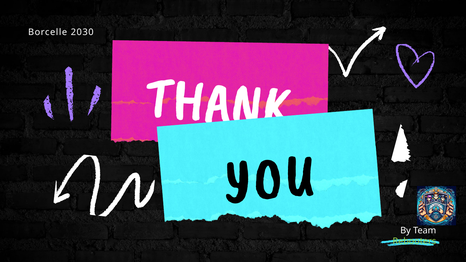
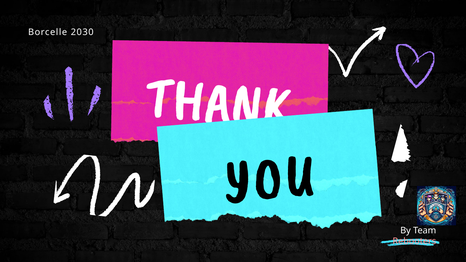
Rebooters colour: light green -> pink
